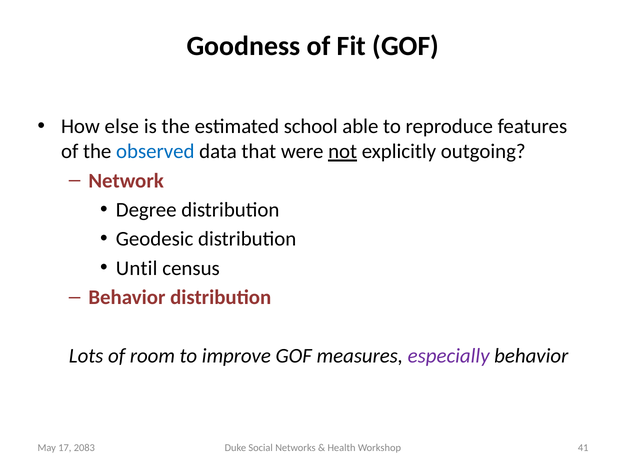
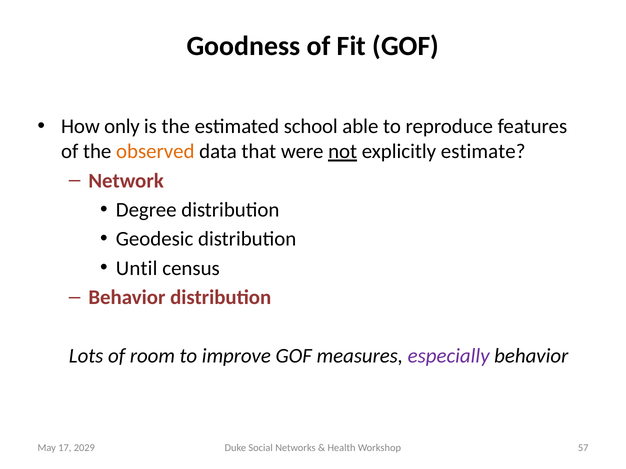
else: else -> only
observed colour: blue -> orange
outgoing: outgoing -> estimate
41: 41 -> 57
2083: 2083 -> 2029
